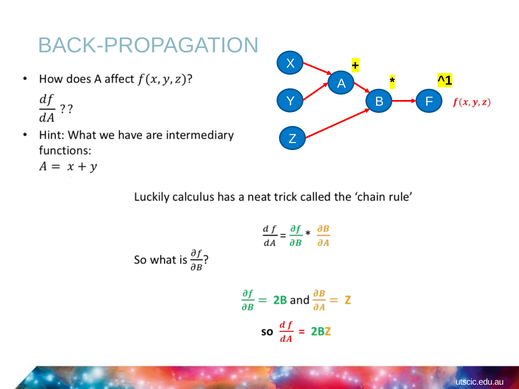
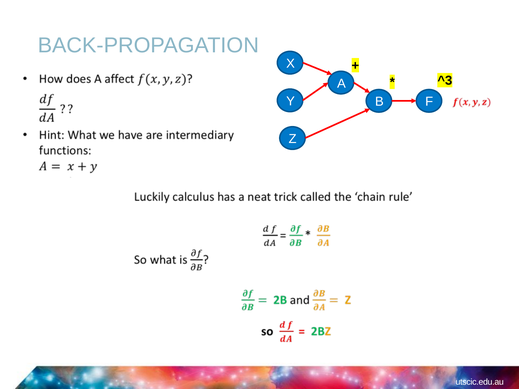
^1: ^1 -> ^3
